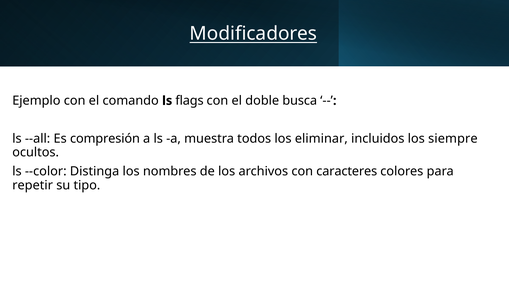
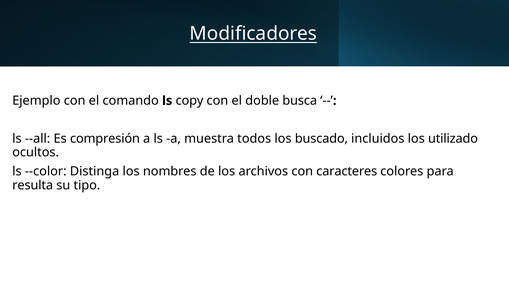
flags: flags -> copy
eliminar: eliminar -> buscado
siempre: siempre -> utilizado
repetir: repetir -> resulta
